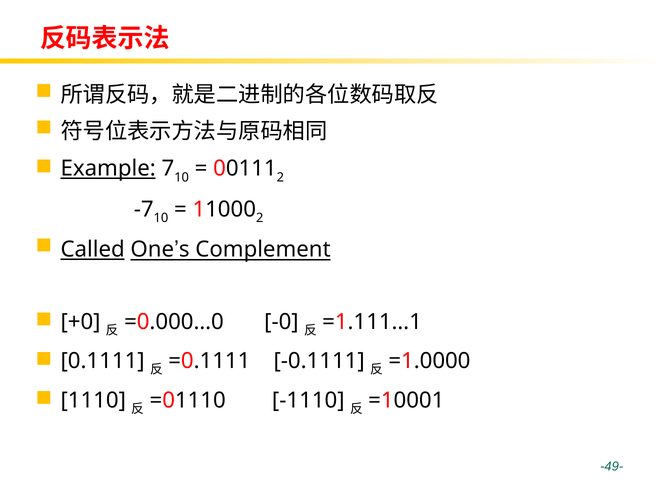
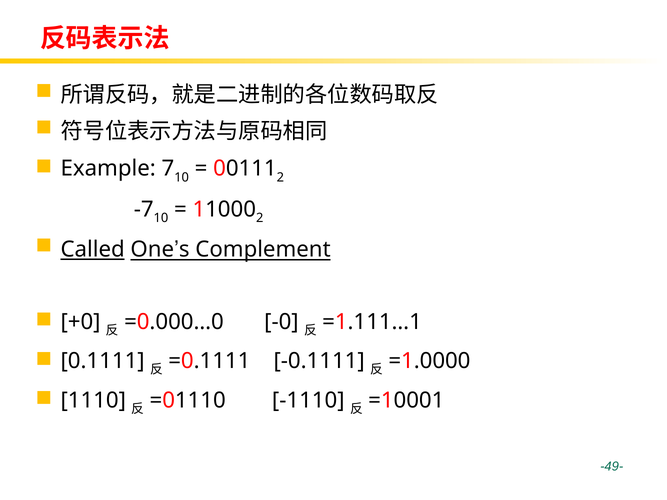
Example underline: present -> none
